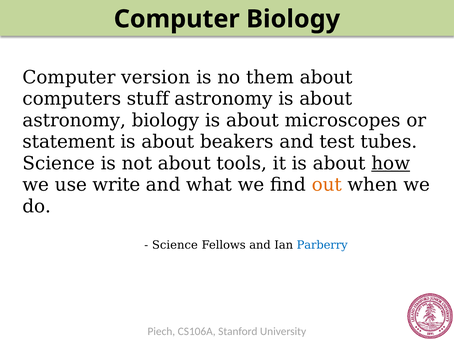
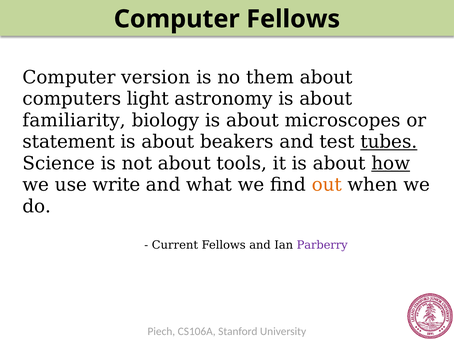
Computer Biology: Biology -> Fellows
stuff: stuff -> light
astronomy at (74, 121): astronomy -> familiarity
tubes underline: none -> present
Science at (175, 246): Science -> Current
Parberry colour: blue -> purple
